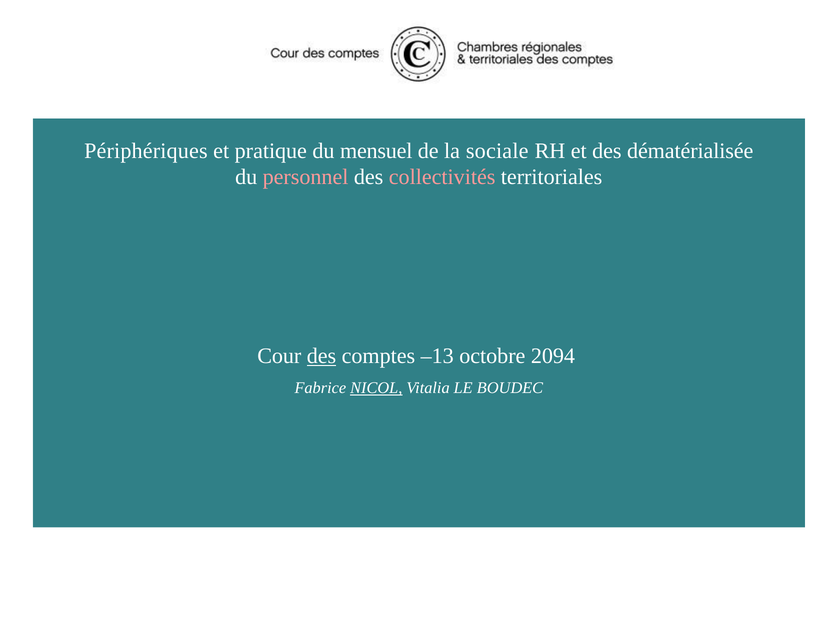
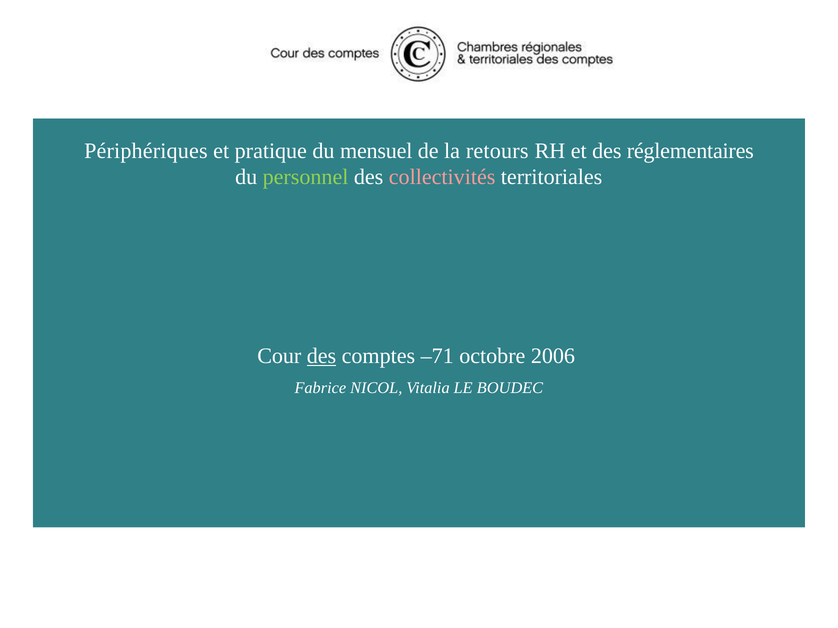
sociale: sociale -> retours
dématérialisée: dématérialisée -> réglementaires
personnel colour: pink -> light green
–13: –13 -> –71
2094: 2094 -> 2006
NICOL underline: present -> none
